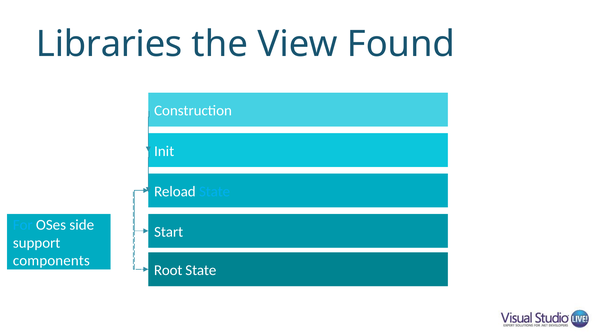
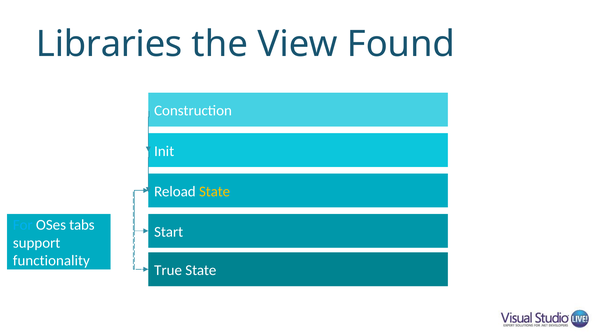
State at (215, 192) colour: light blue -> yellow
side: side -> tabs
components: components -> functionality
Root: Root -> True
